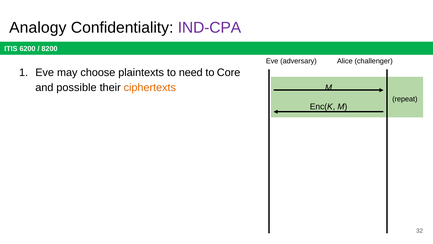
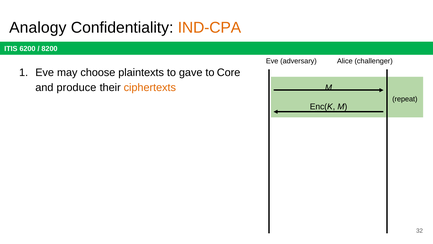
IND-CPA colour: purple -> orange
need: need -> gave
possible: possible -> produce
